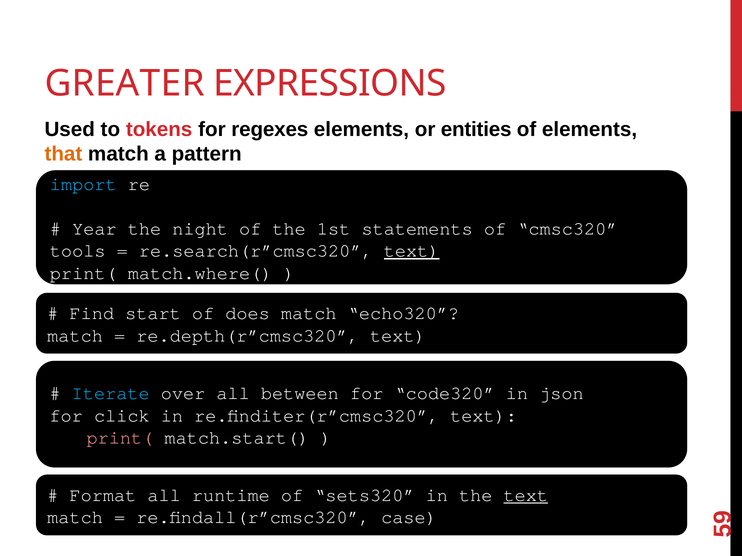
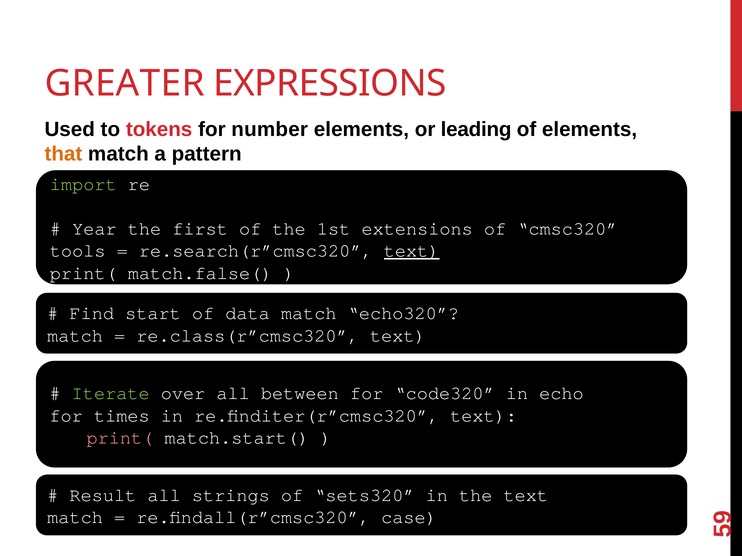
regexes: regexes -> number
entities: entities -> leading
import colour: light blue -> light green
night: night -> first
statements: statements -> extensions
match.where(: match.where( -> match.false(
does: does -> data
re.depth(r”cmsc320: re.depth(r”cmsc320 -> re.class(r”cmsc320
Iterate colour: light blue -> light green
json: json -> echo
click: click -> times
Format: Format -> Result
runtime: runtime -> strings
text at (526, 496) underline: present -> none
